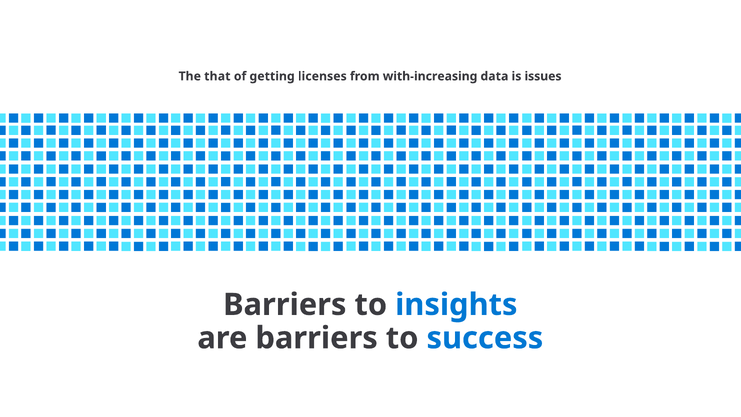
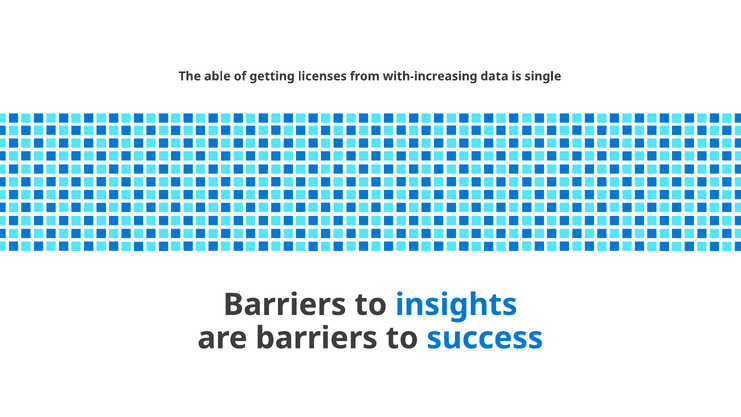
that: that -> able
issues: issues -> single
